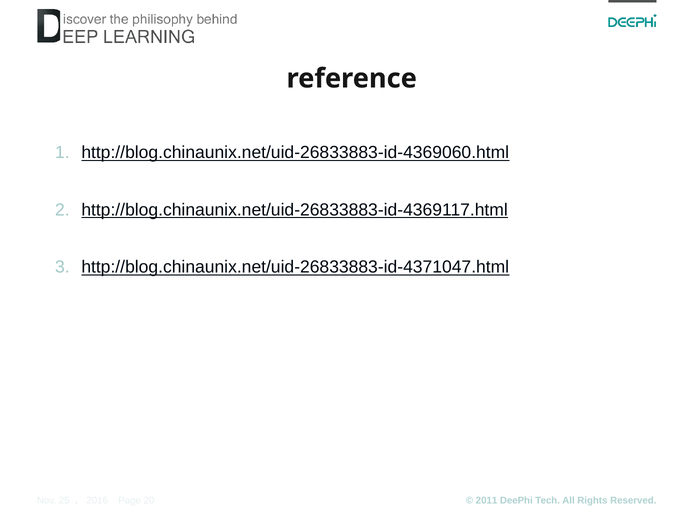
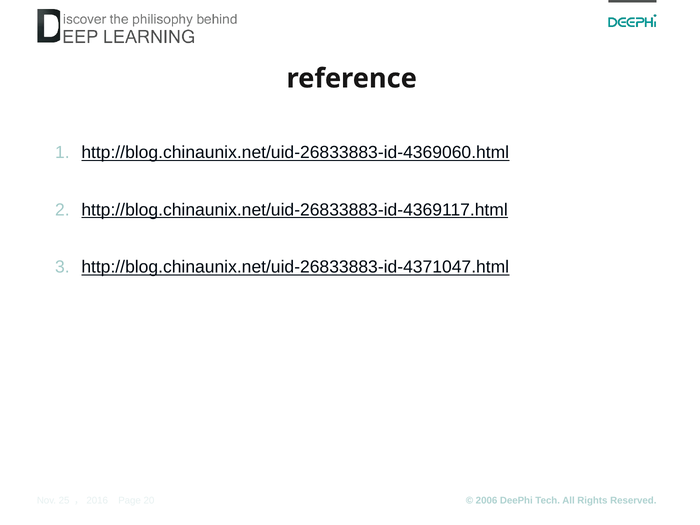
2011: 2011 -> 2006
